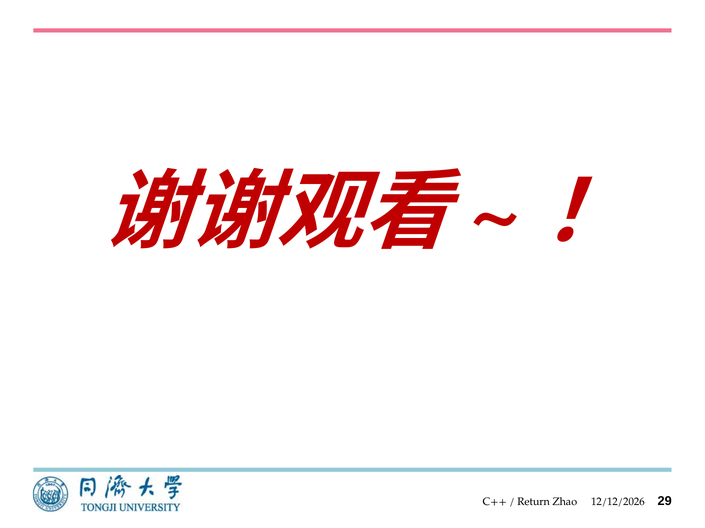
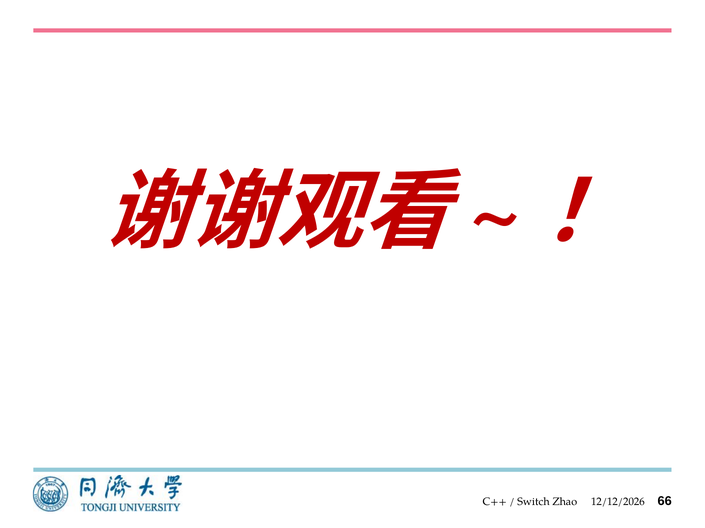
Return: Return -> Switch
29: 29 -> 66
